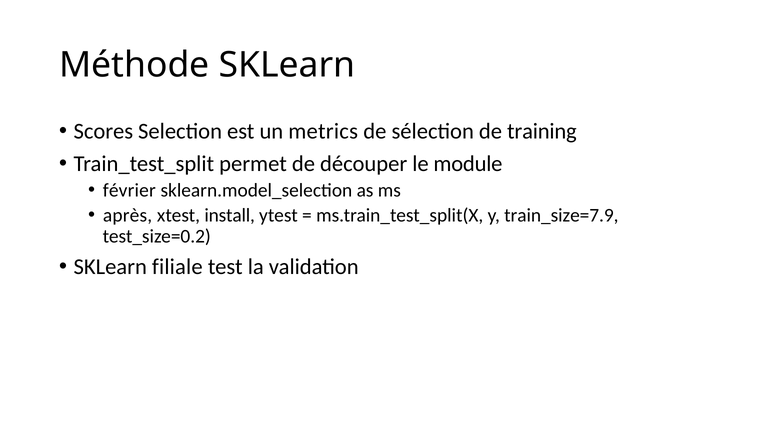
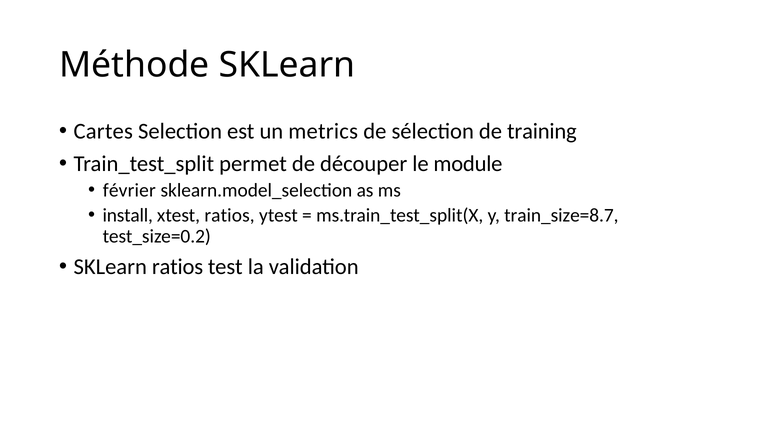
Scores: Scores -> Cartes
après: après -> install
xtest install: install -> ratios
train_size=7.9: train_size=7.9 -> train_size=8.7
SKLearn filiale: filiale -> ratios
